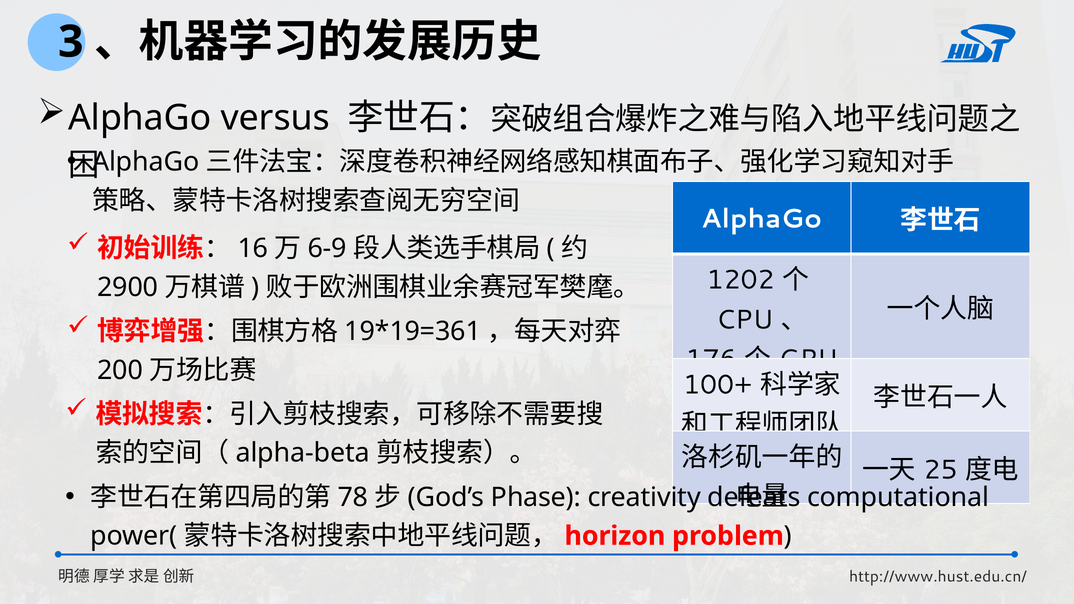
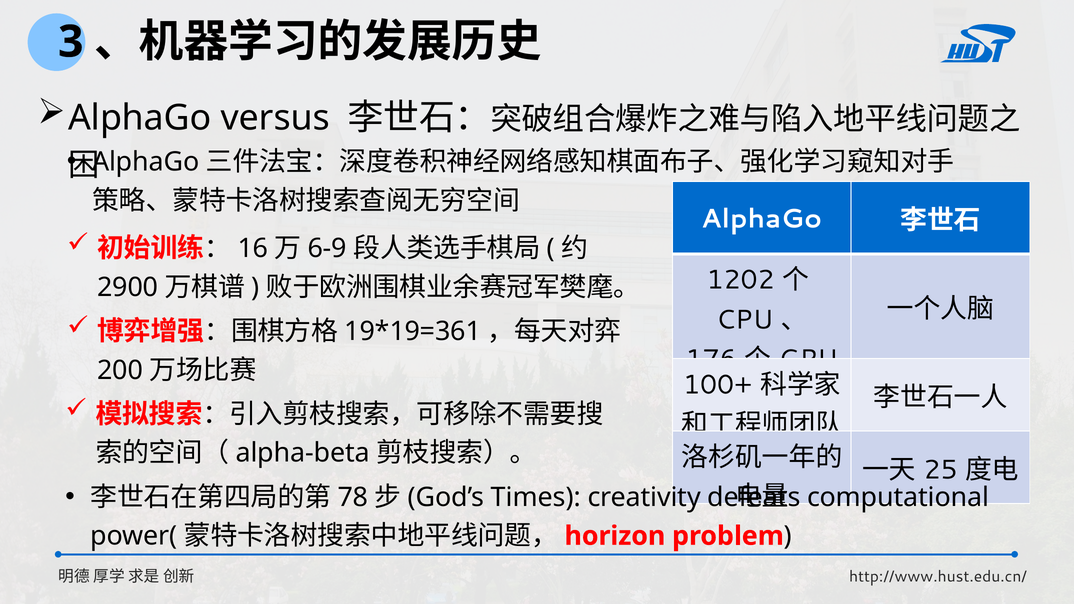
Phase: Phase -> Times
